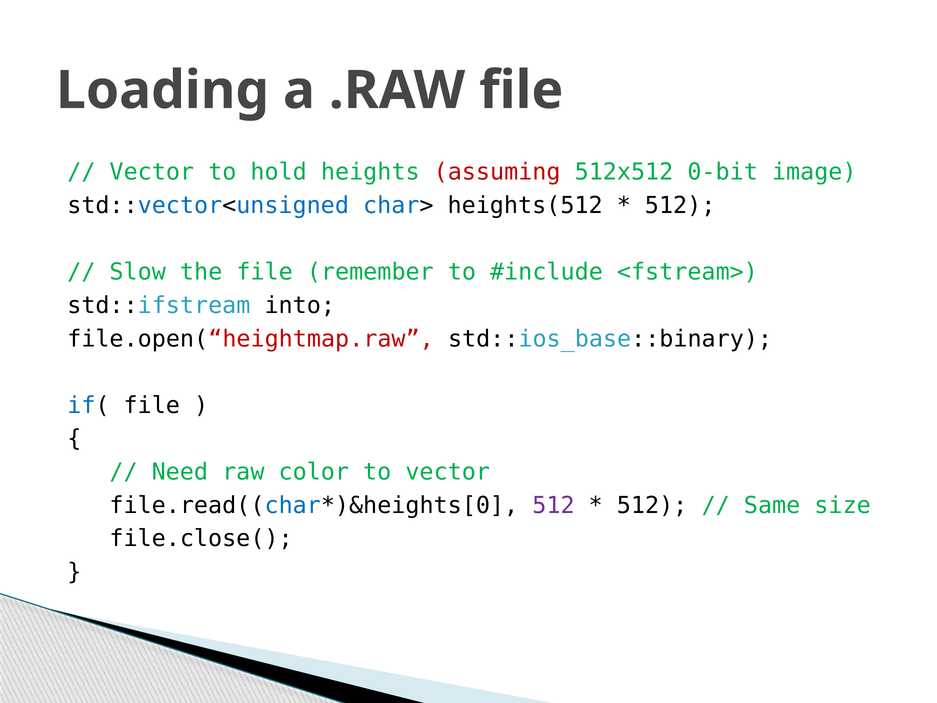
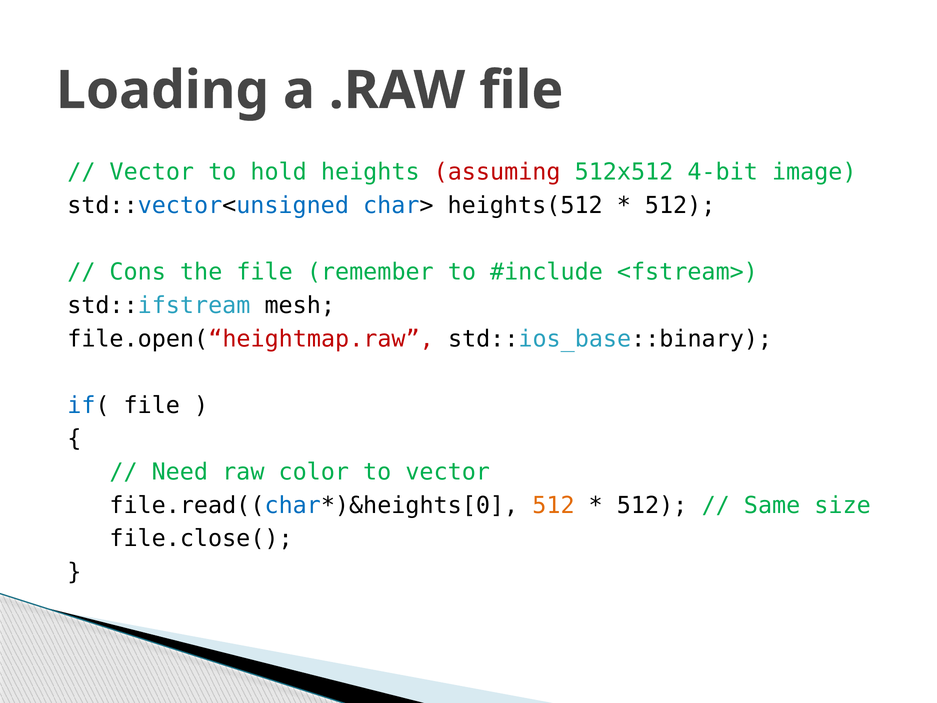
0-bit: 0-bit -> 4-bit
Slow: Slow -> Cons
into: into -> mesh
512 at (553, 505) colour: purple -> orange
